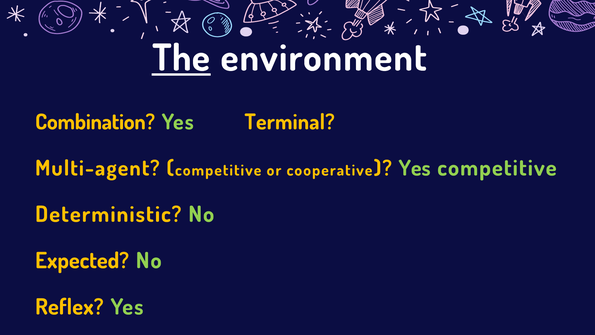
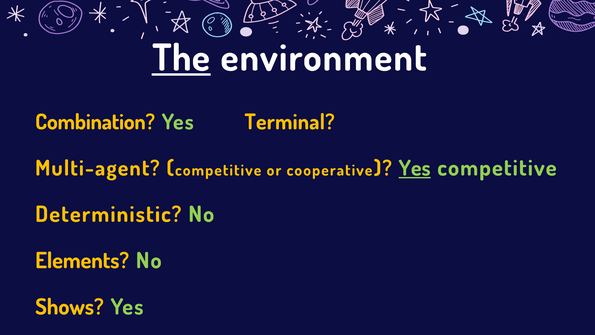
Yes at (415, 168) underline: none -> present
Expected: Expected -> Elements
Reflex: Reflex -> Shows
